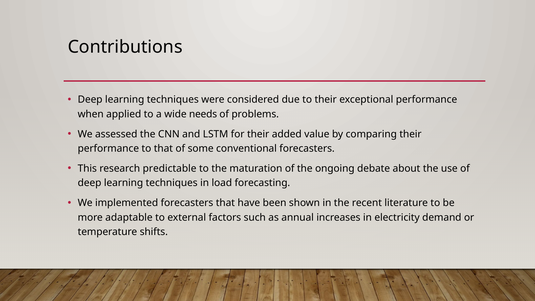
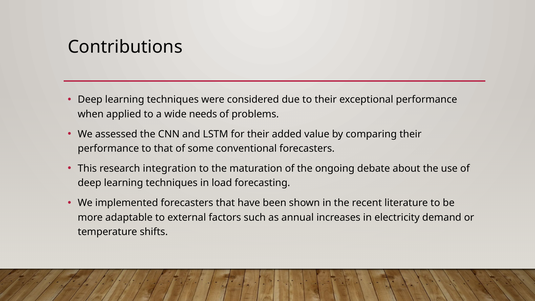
predictable: predictable -> integration
